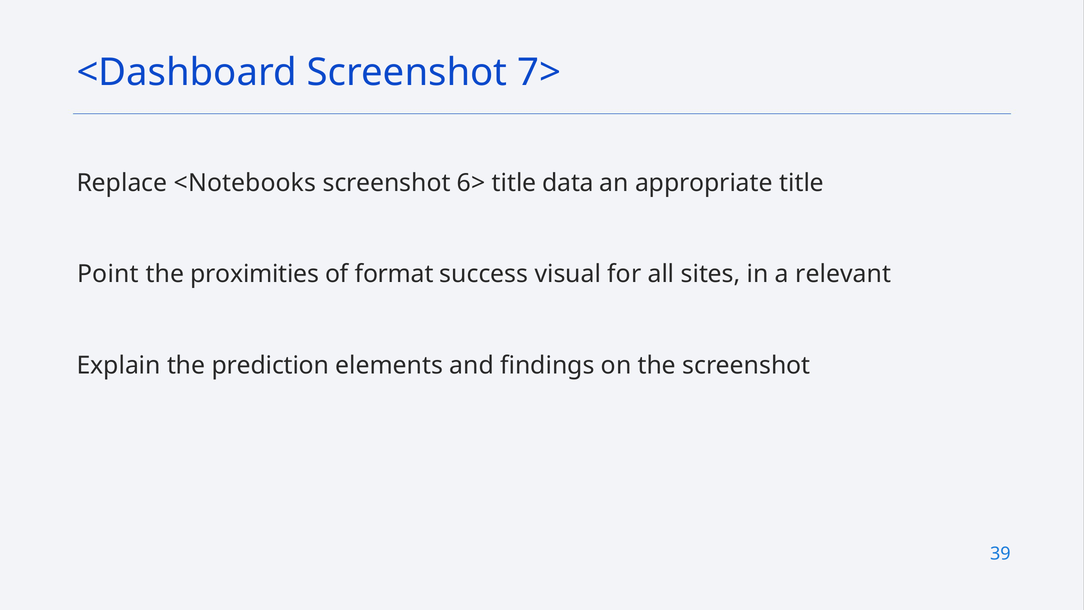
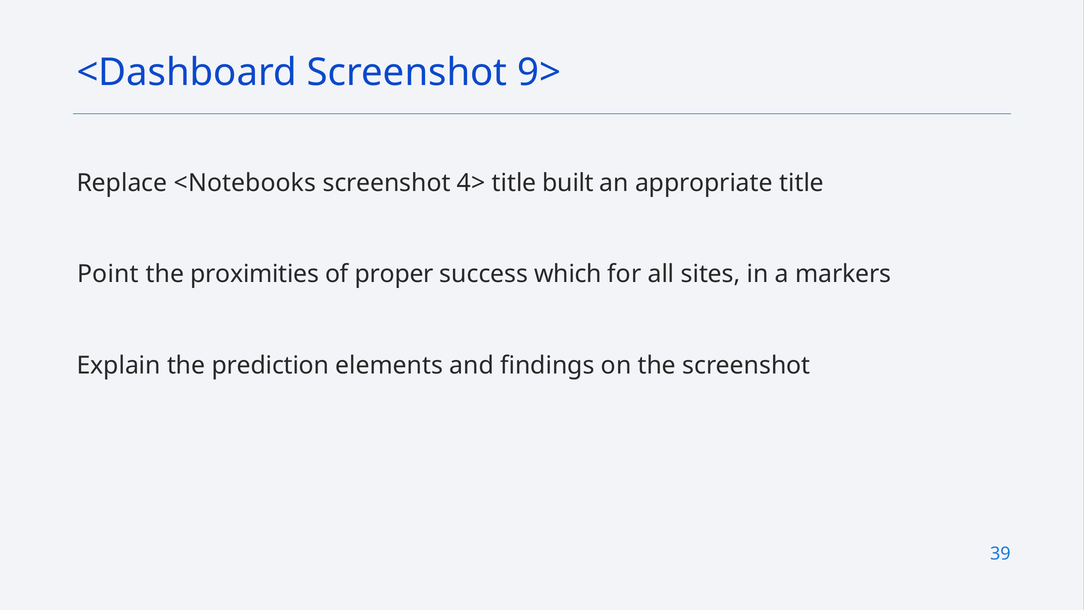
7>: 7> -> 9>
6>: 6> -> 4>
data: data -> built
format: format -> proper
visual: visual -> which
relevant: relevant -> markers
